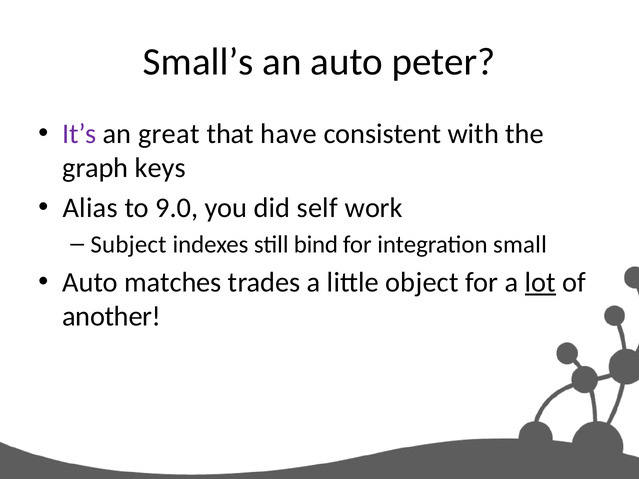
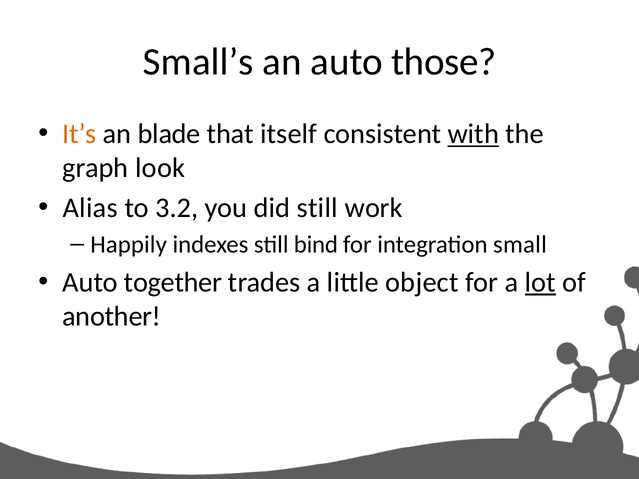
peter: peter -> those
It’s colour: purple -> orange
great: great -> blade
have: have -> itself
with underline: none -> present
keys: keys -> look
9.0: 9.0 -> 3.2
did self: self -> still
Subject: Subject -> Happily
matches: matches -> together
